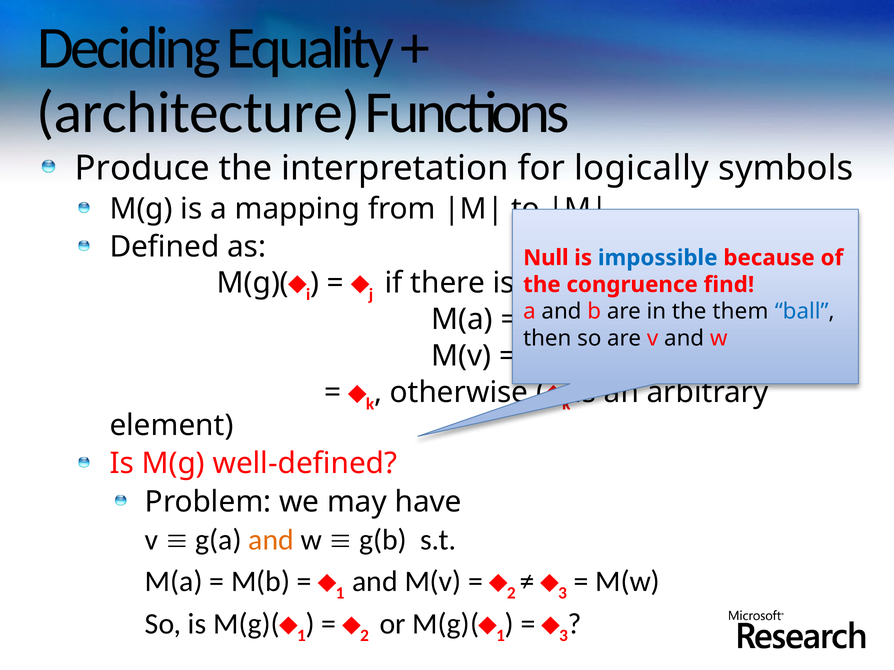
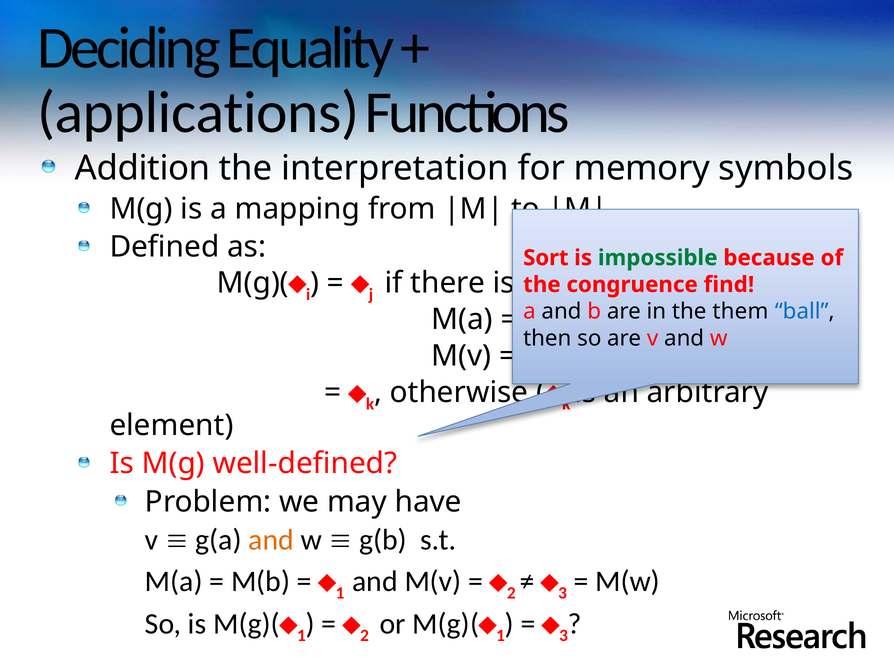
architecture: architecture -> applications
Produce: Produce -> Addition
logically: logically -> memory
Null: Null -> Sort
impossible colour: blue -> green
